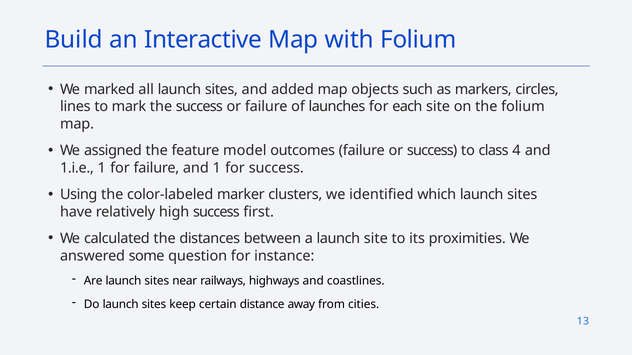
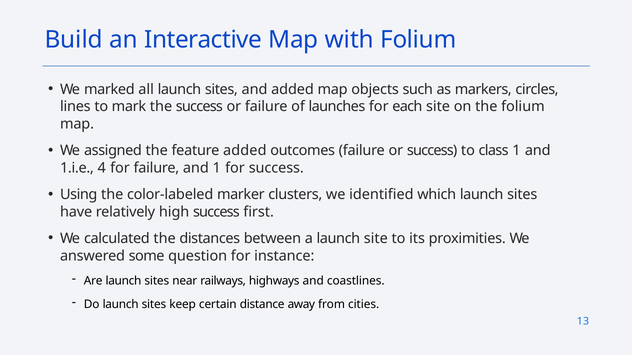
feature model: model -> added
class 4: 4 -> 1
1.i.e 1: 1 -> 4
